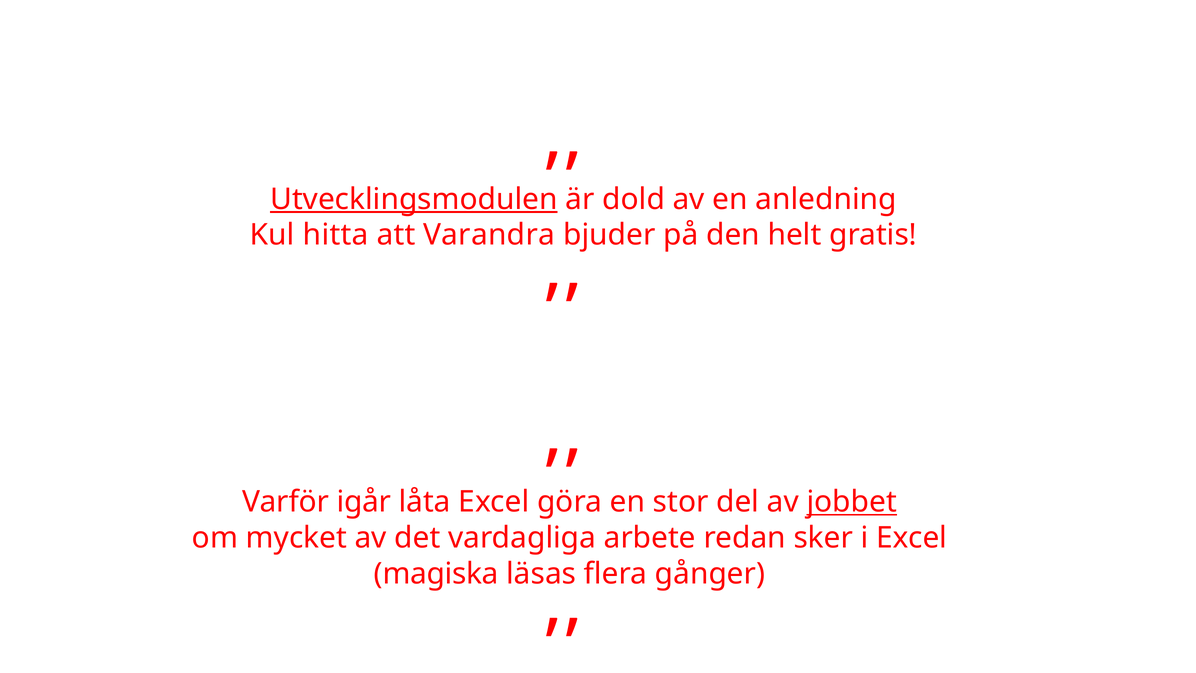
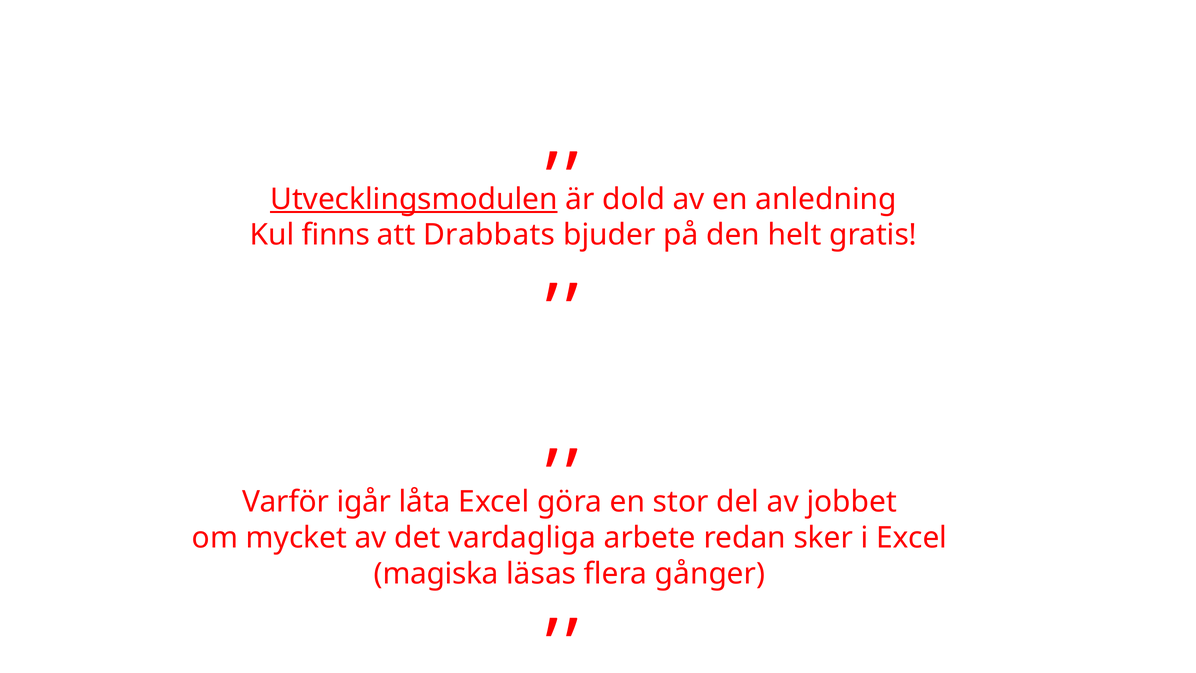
hitta: hitta -> finns
Varandra: Varandra -> Drabbats
jobbet underline: present -> none
